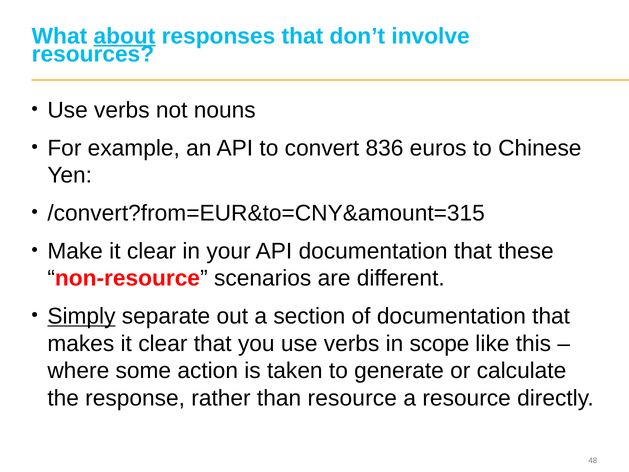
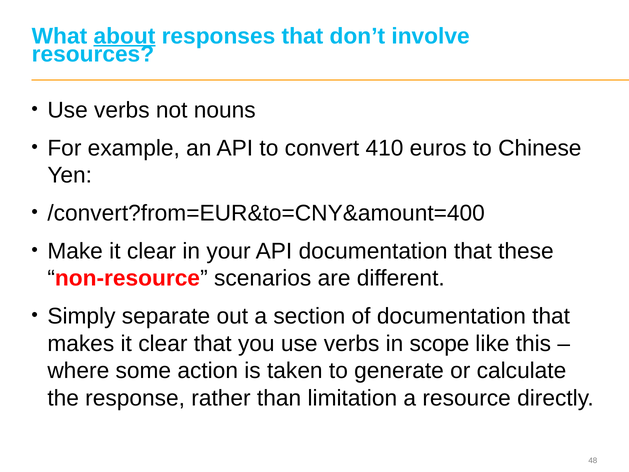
836: 836 -> 410
/convert?from=EUR&to=CNY&amount=315: /convert?from=EUR&to=CNY&amount=315 -> /convert?from=EUR&to=CNY&amount=400
Simply underline: present -> none
than resource: resource -> limitation
